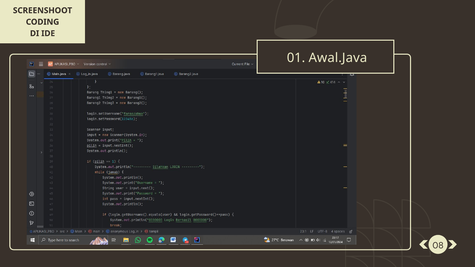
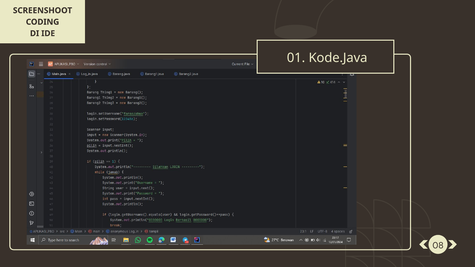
Awal.Java: Awal.Java -> Kode.Java
